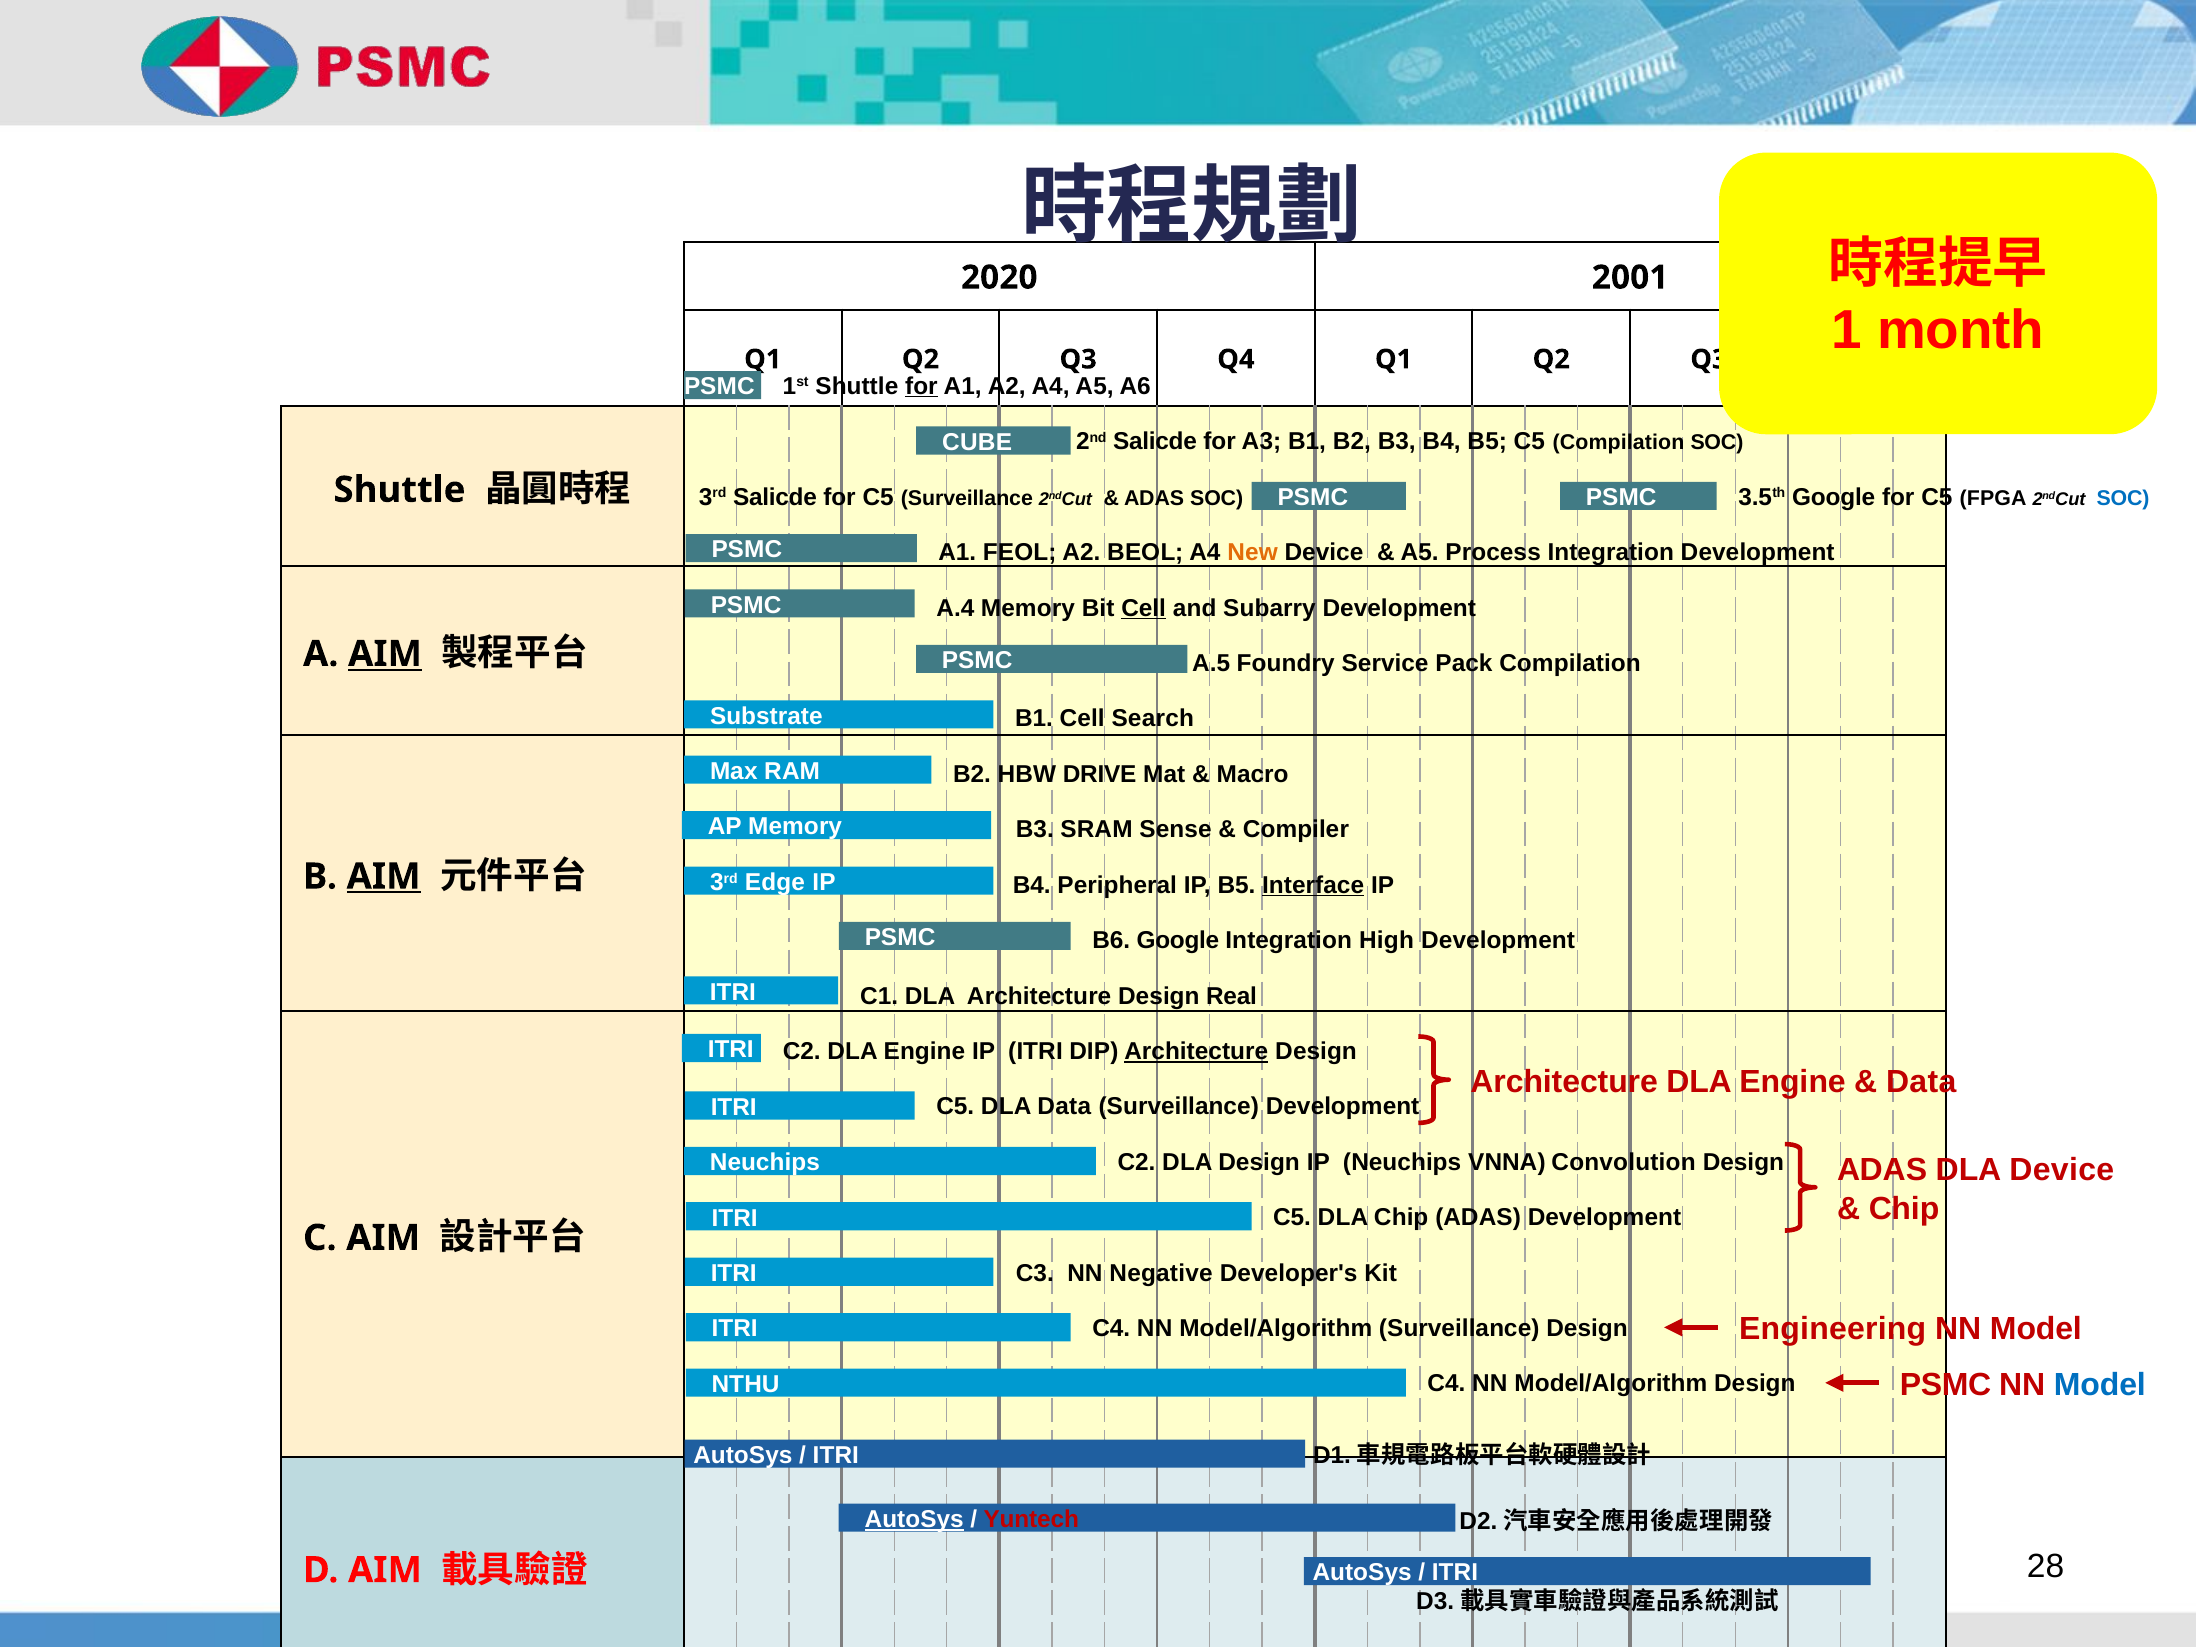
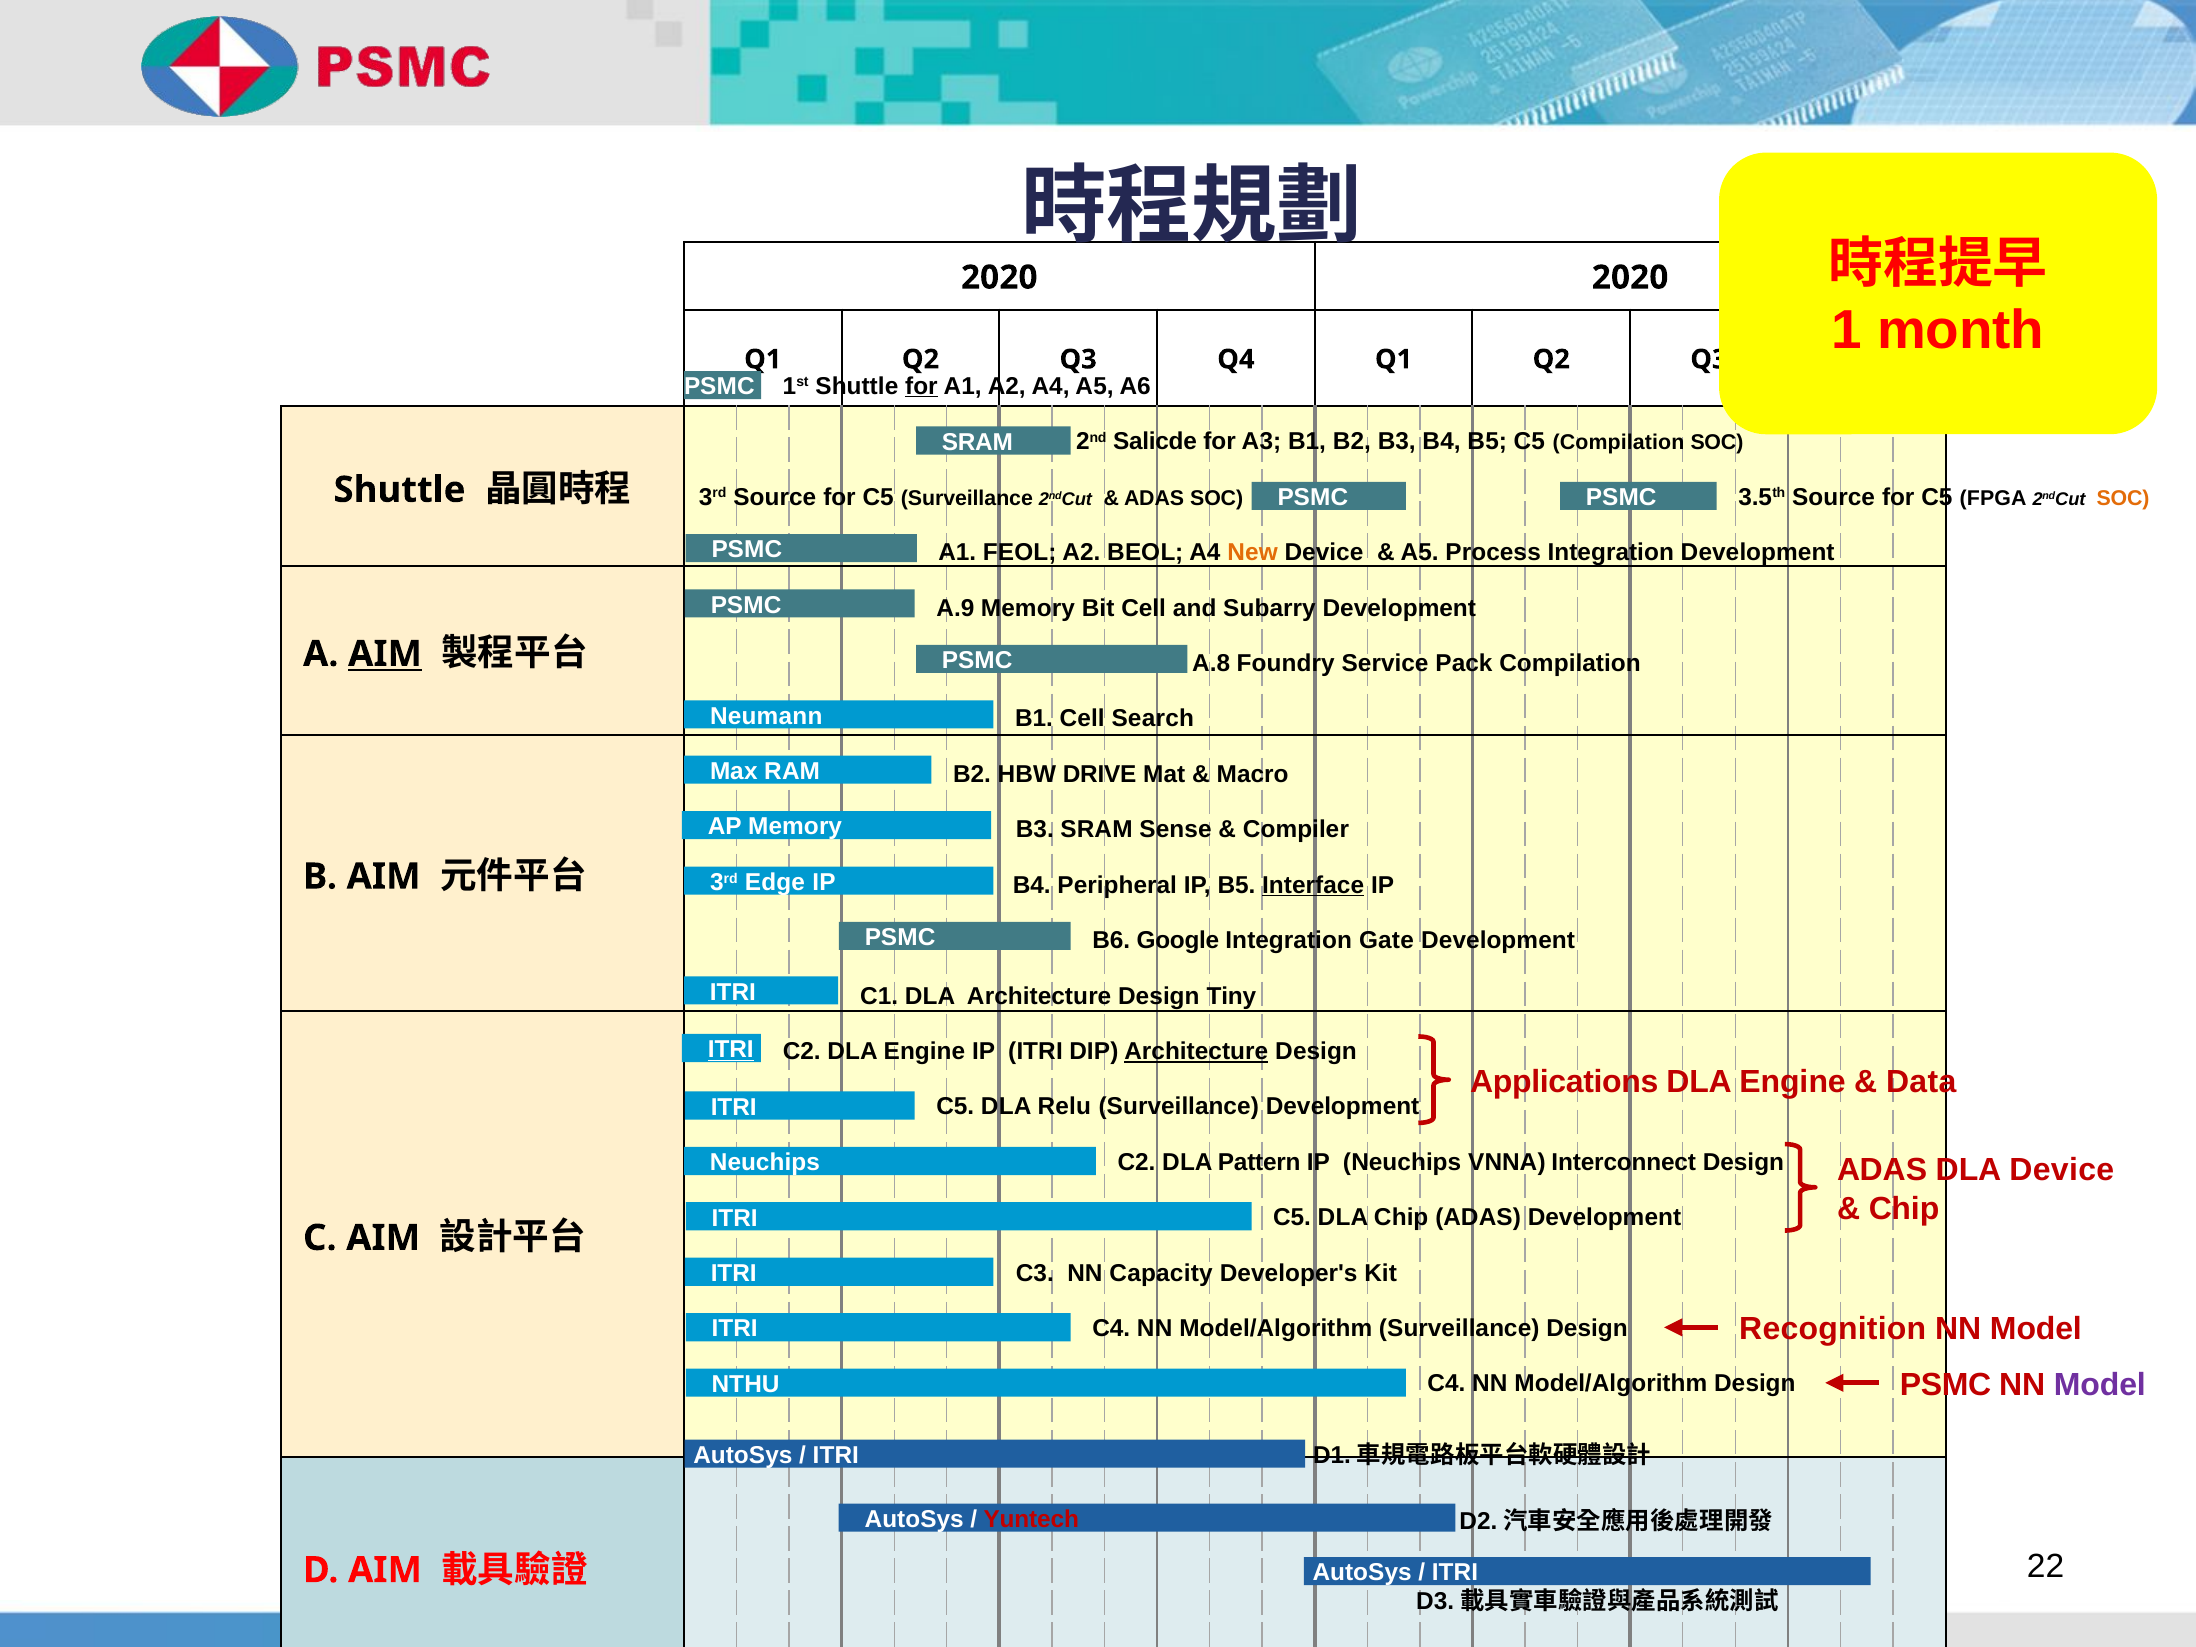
2020 2001: 2001 -> 2020
CUBE at (977, 442): CUBE -> SRAM
3rd Salicde: Salicde -> Source
3.5th Google: Google -> Source
SOC at (2123, 498) colour: blue -> orange
A.4: A.4 -> A.9
Cell at (1144, 608) underline: present -> none
A.5: A.5 -> A.8
Substrate: Substrate -> Neumann
AIM at (384, 877) underline: present -> none
High: High -> Gate
Real: Real -> Tiny
ITRI at (731, 1050) underline: none -> present
Architecture at (1564, 1082): Architecture -> Applications
DLA Data: Data -> Relu
DLA Design: Design -> Pattern
Convolution: Convolution -> Interconnect
Negative: Negative -> Capacity
Engineering: Engineering -> Recognition
Model at (2100, 1385) colour: blue -> purple
AutoSys at (914, 1519) underline: present -> none
28: 28 -> 22
